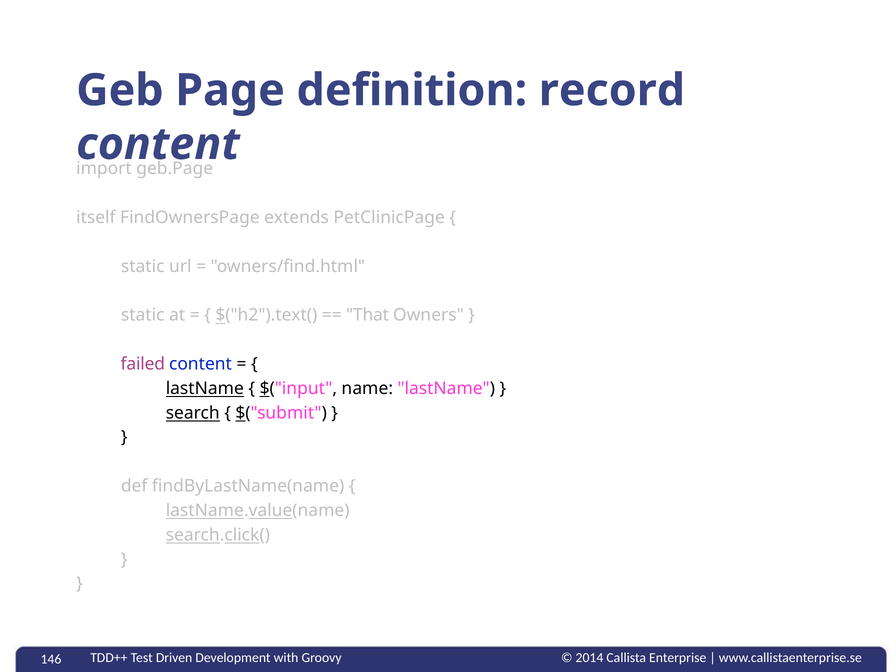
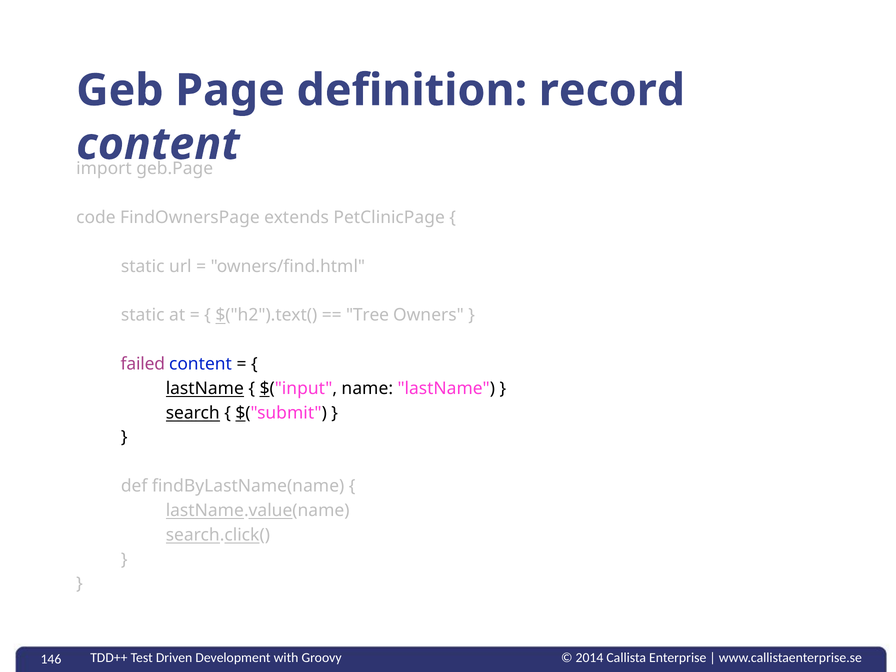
itself: itself -> code
That: That -> Tree
